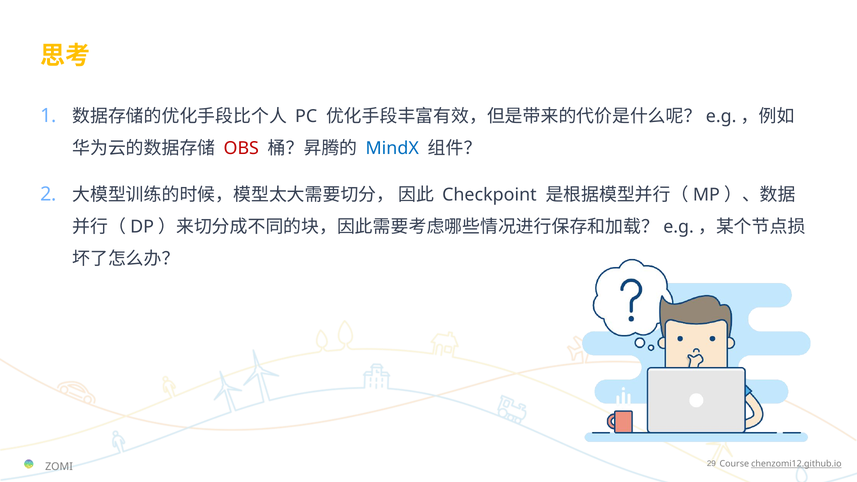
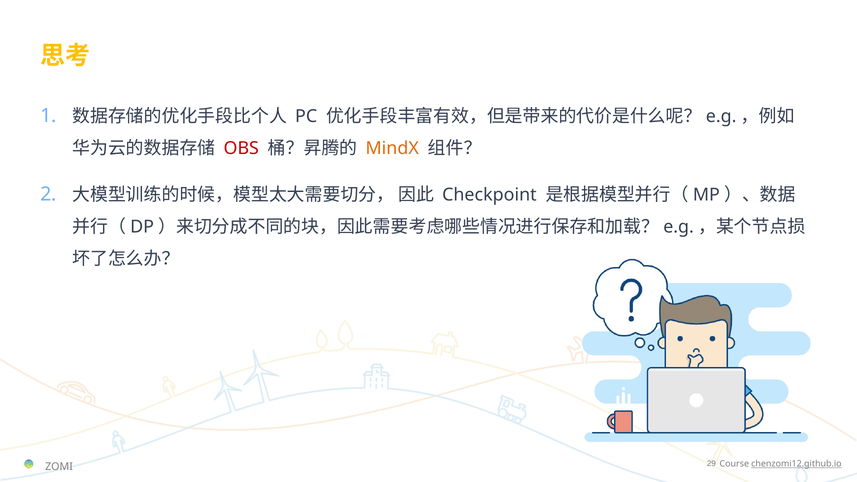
MindX colour: blue -> orange
